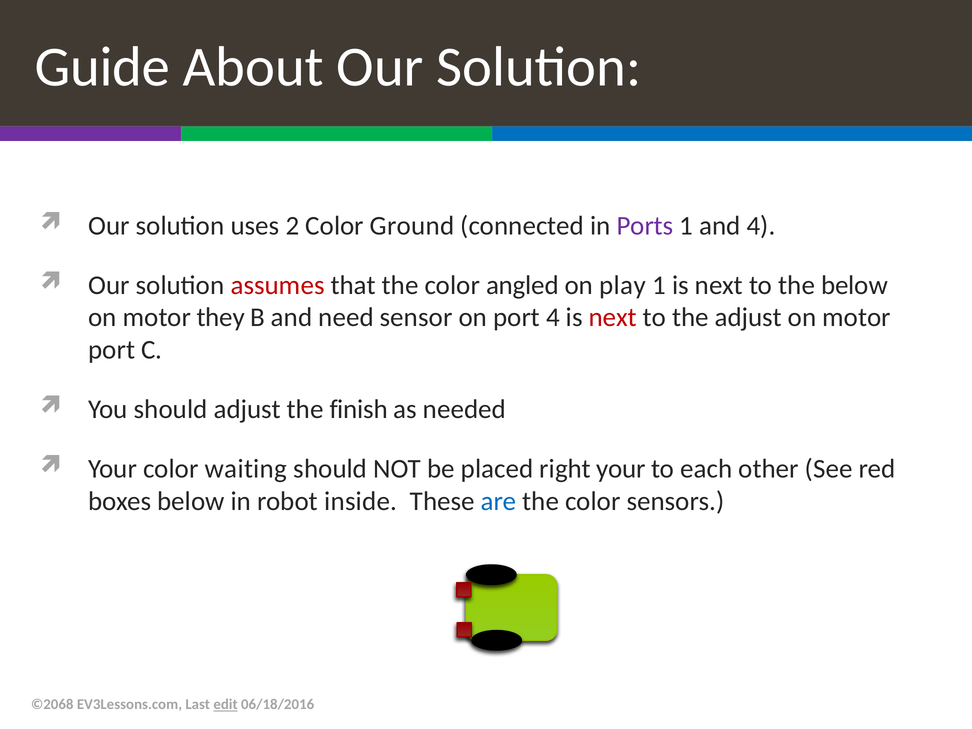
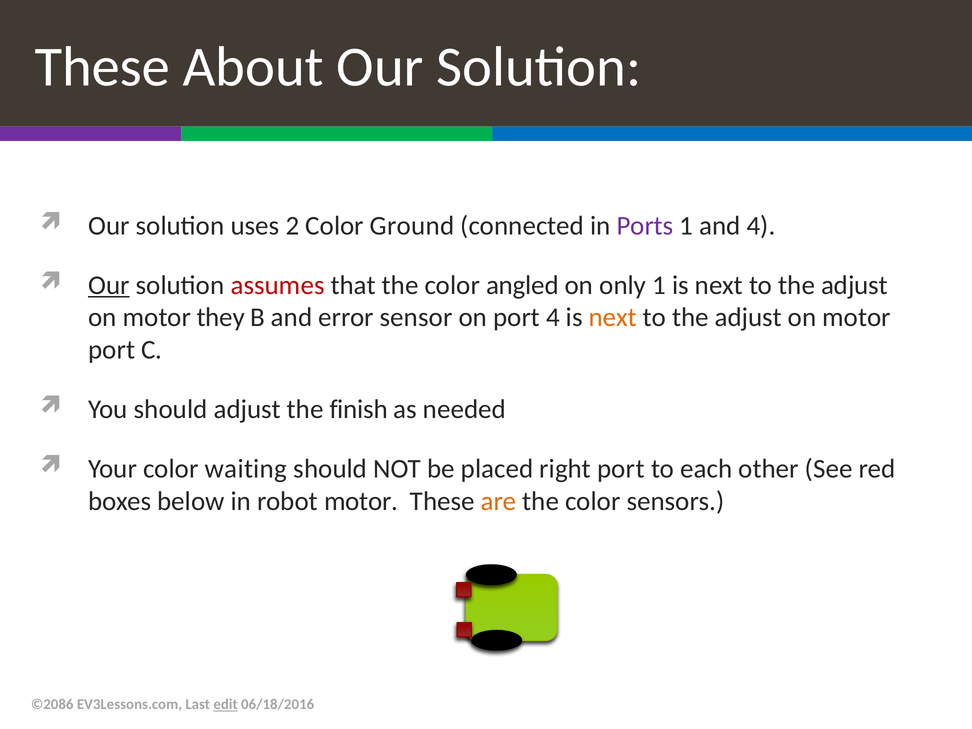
Guide at (102, 67): Guide -> These
Our at (109, 285) underline: none -> present
play: play -> only
below at (854, 285): below -> adjust
need: need -> error
next at (613, 318) colour: red -> orange
right your: your -> port
robot inside: inside -> motor
are colour: blue -> orange
©2068: ©2068 -> ©2086
